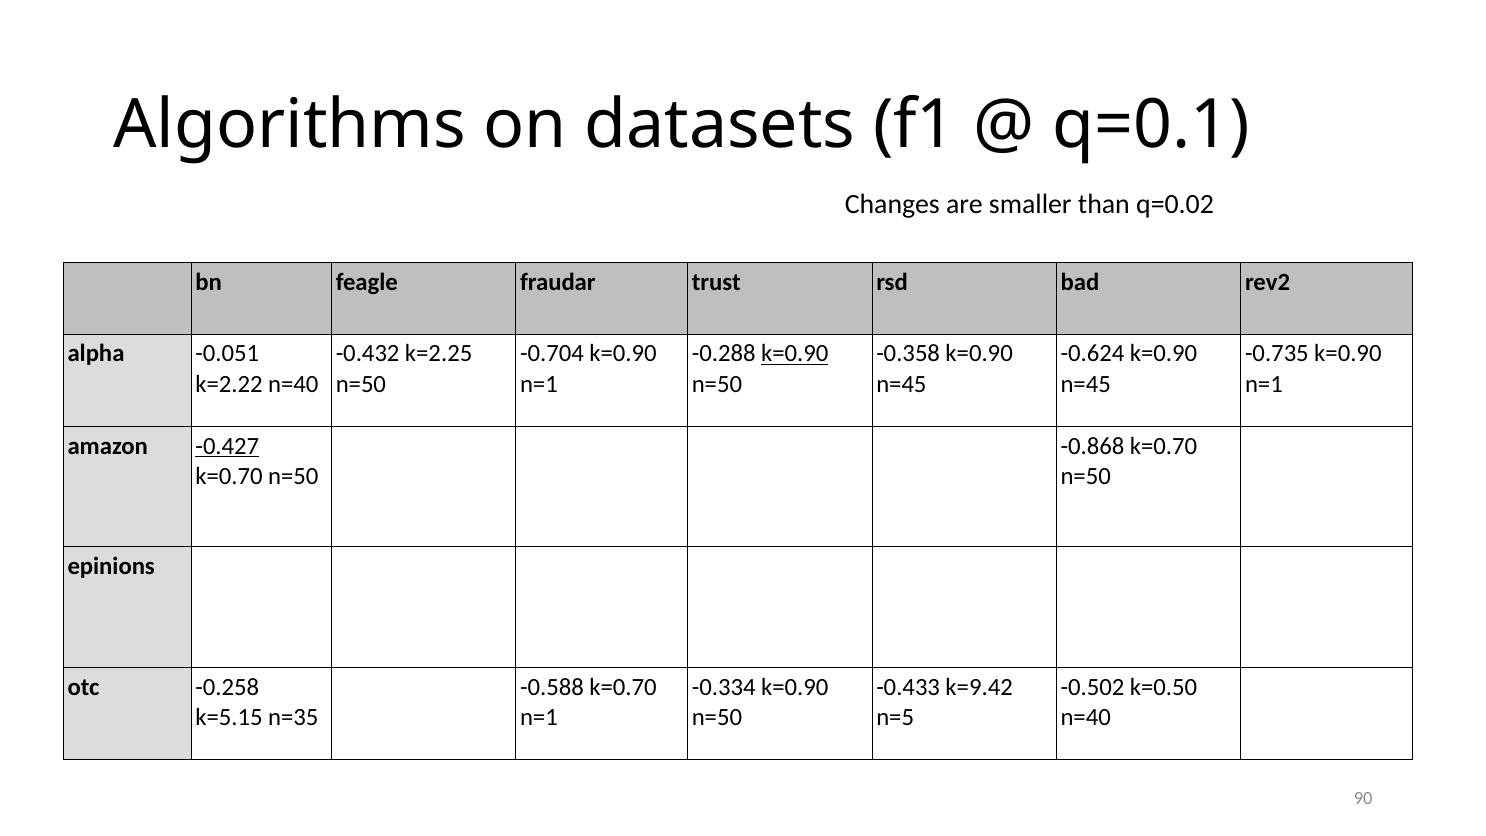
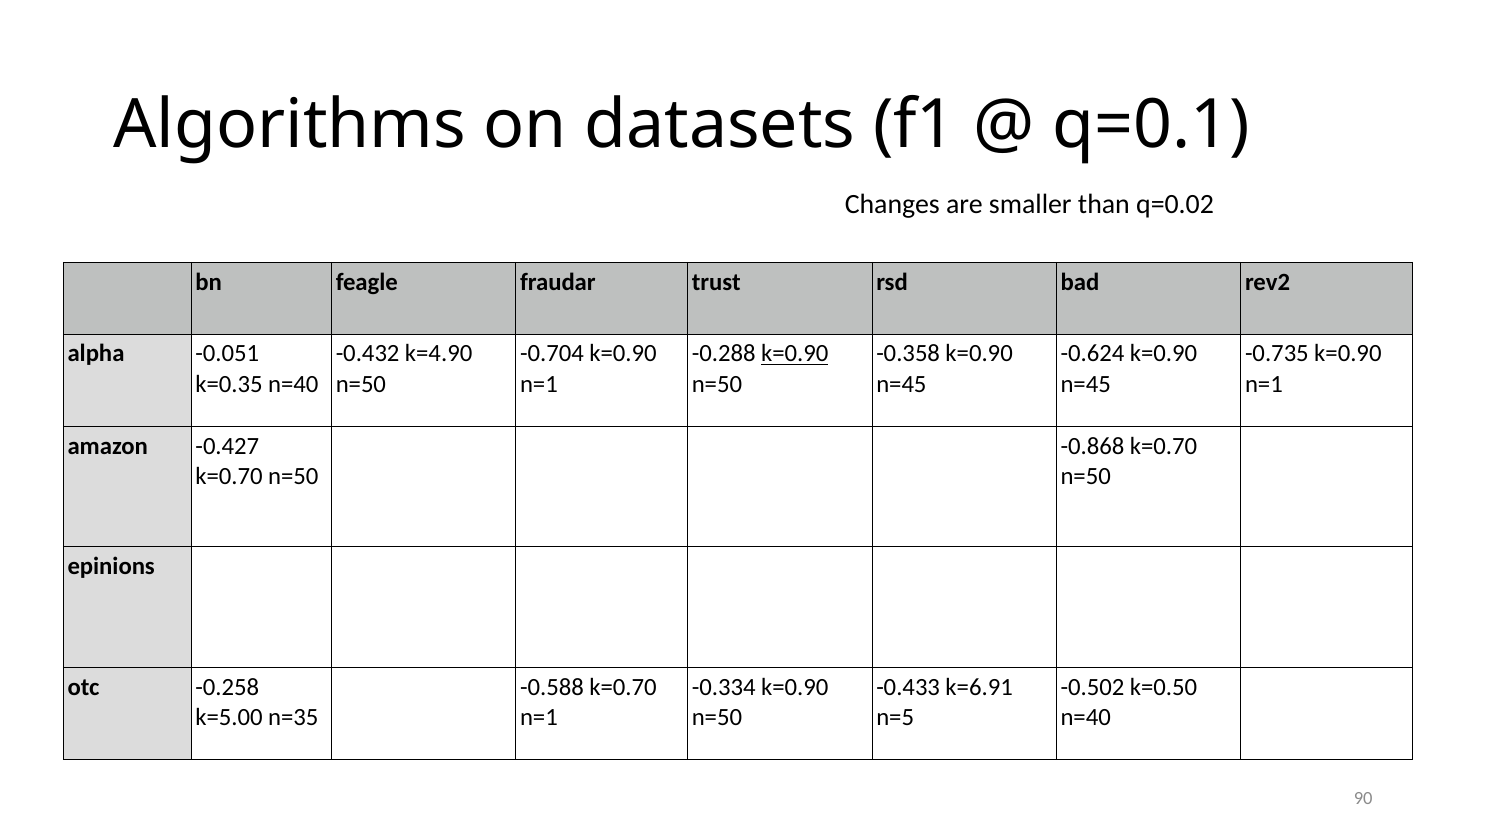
k=2.25: k=2.25 -> k=4.90
k=2.22: k=2.22 -> k=0.35
-0.427 underline: present -> none
k=9.42: k=9.42 -> k=6.91
k=5.15: k=5.15 -> k=5.00
